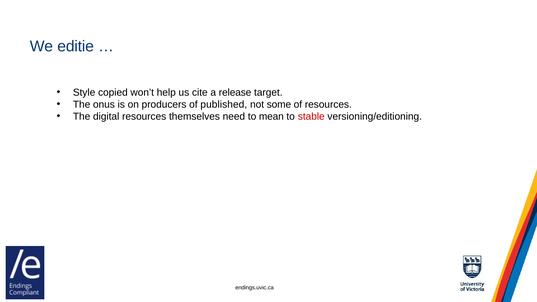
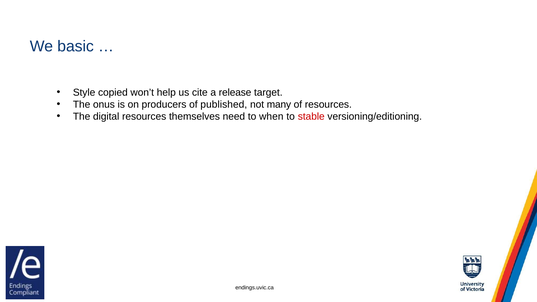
editie: editie -> basic
some: some -> many
mean: mean -> when
